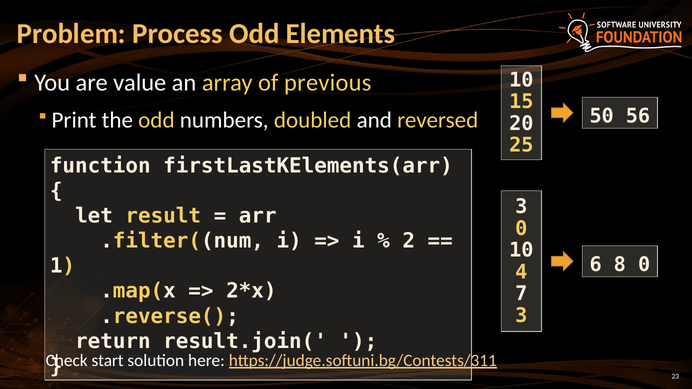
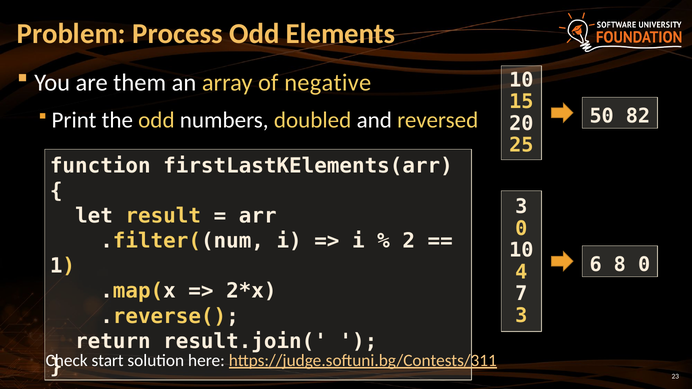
value: value -> them
previous: previous -> negative
56: 56 -> 82
